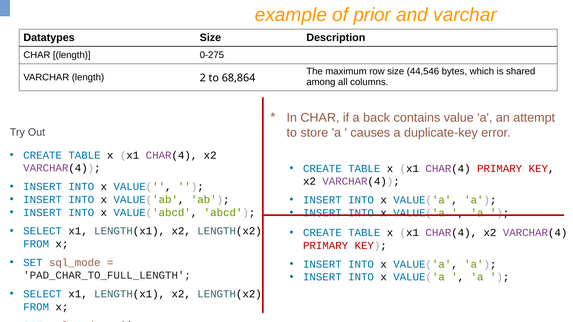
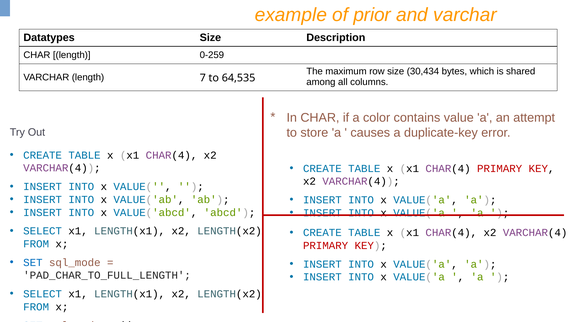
0-275: 0-275 -> 0-259
44,546: 44,546 -> 30,434
2: 2 -> 7
68,864: 68,864 -> 64,535
back: back -> color
